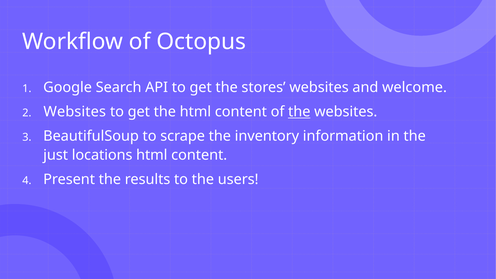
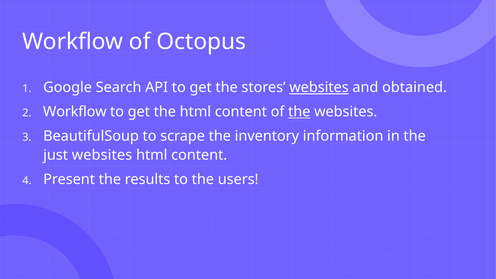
websites at (319, 88) underline: none -> present
welcome: welcome -> obtained
Websites at (75, 112): Websites -> Workflow
just locations: locations -> websites
